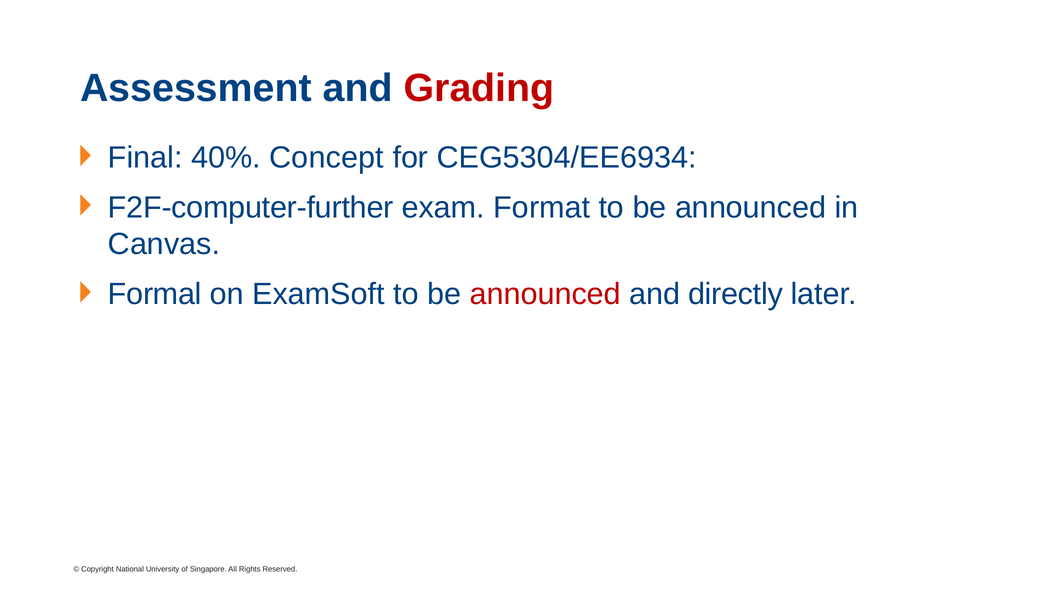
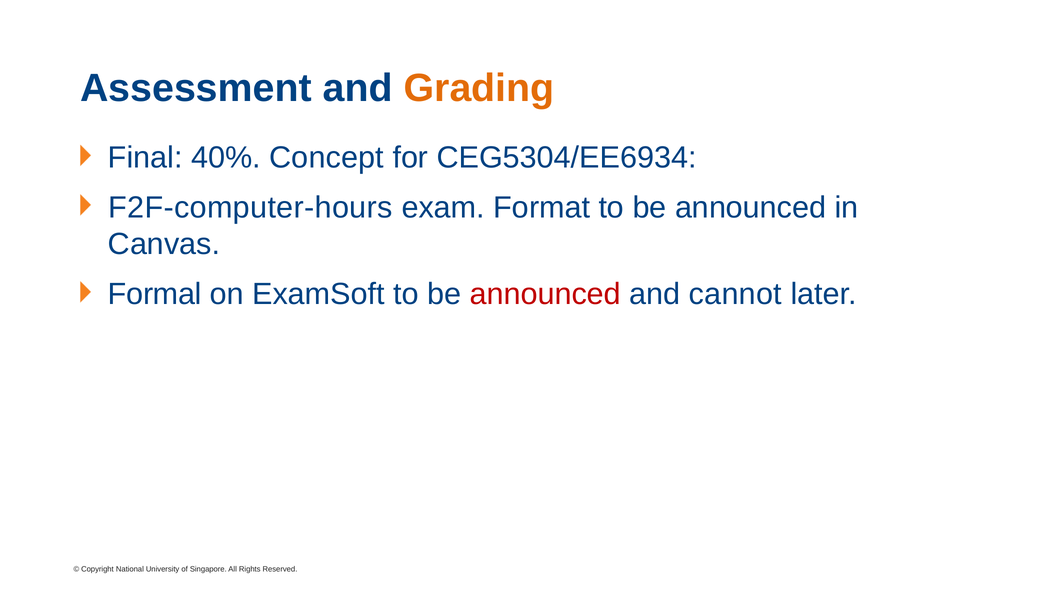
Grading colour: red -> orange
F2F-computer-further: F2F-computer-further -> F2F-computer-hours
directly: directly -> cannot
